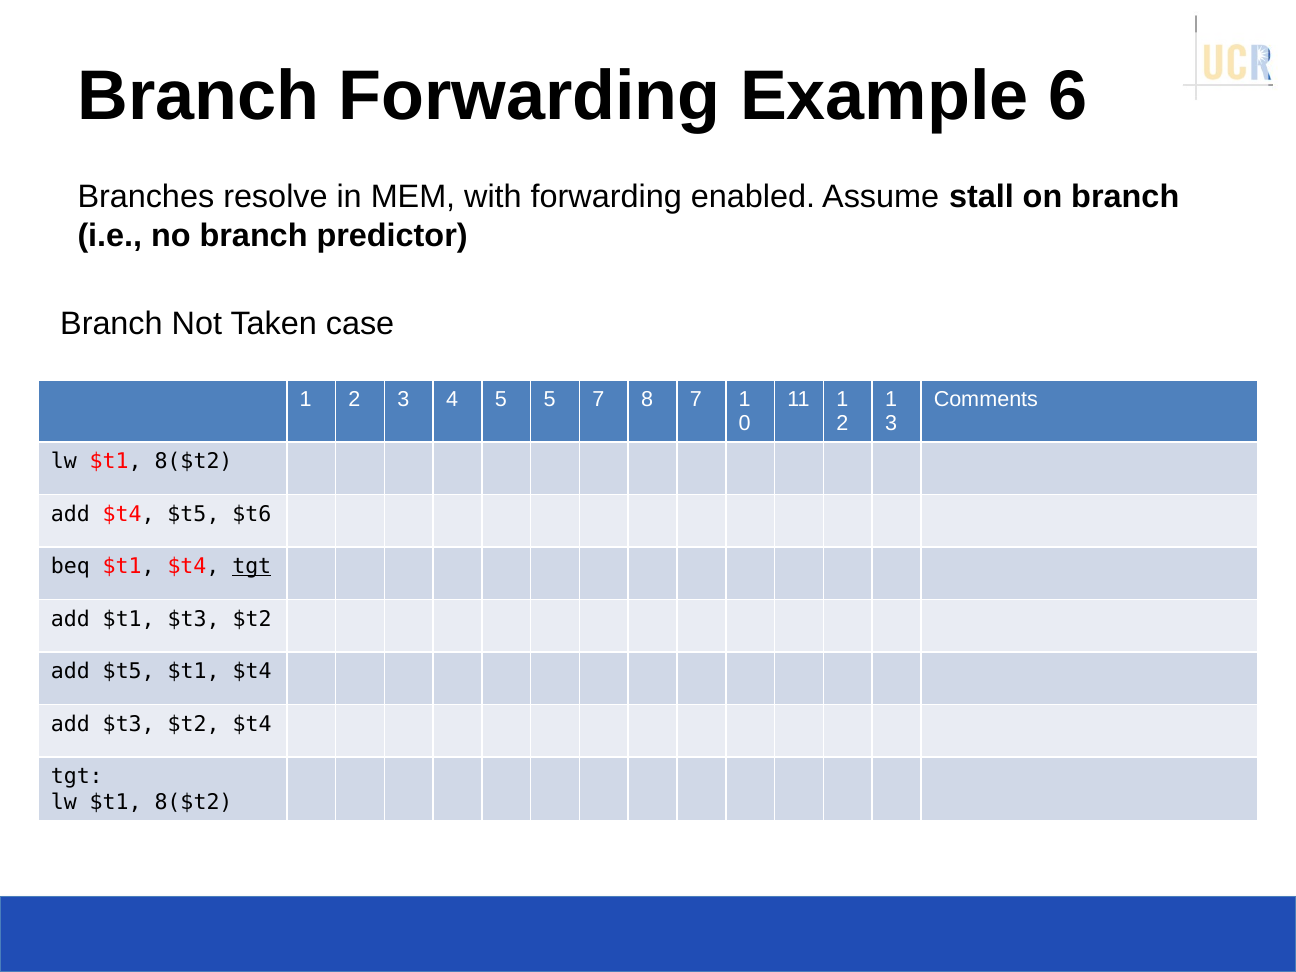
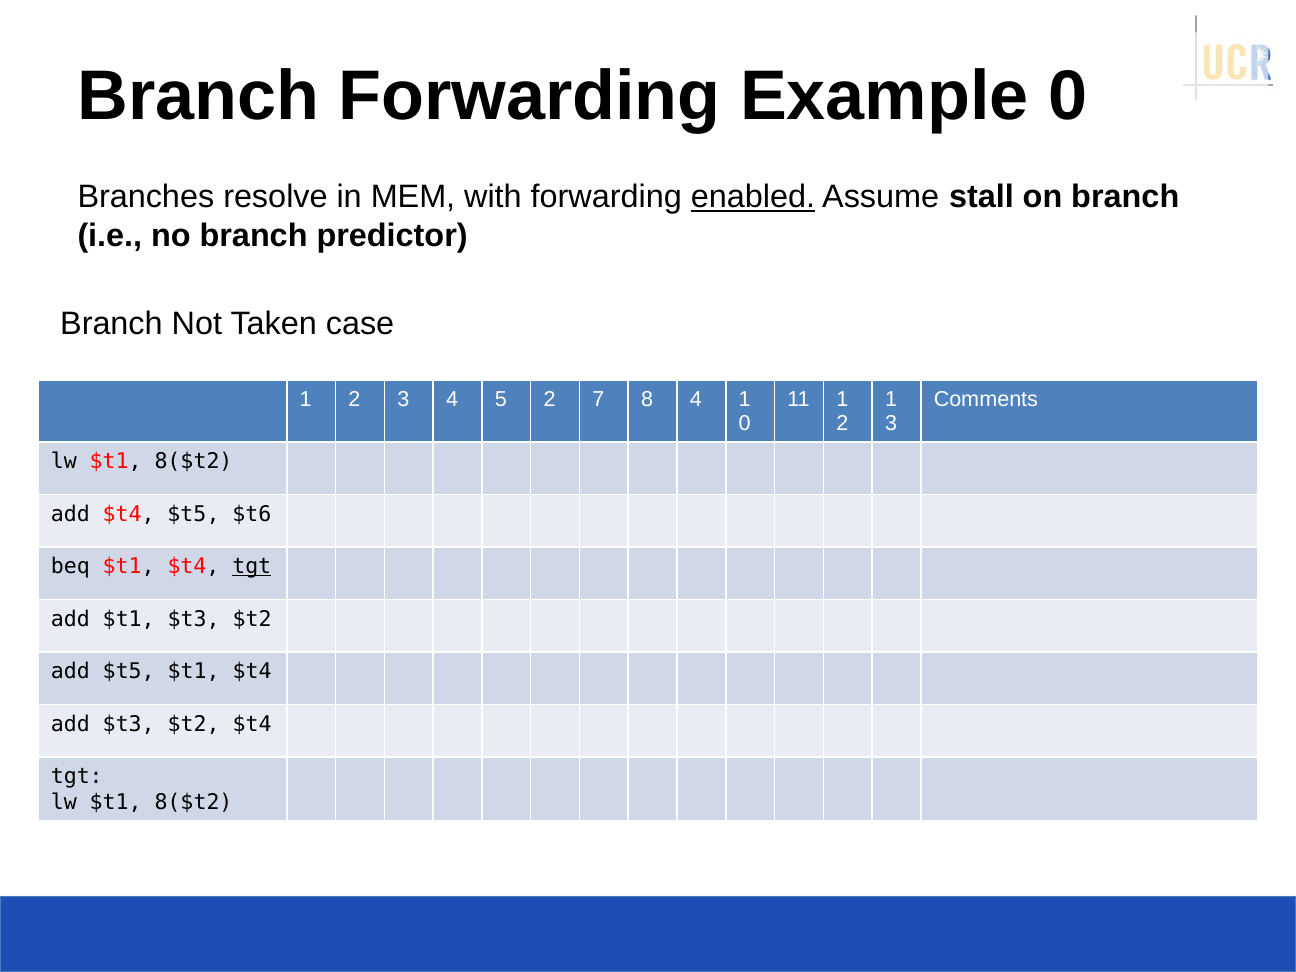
Example 6: 6 -> 0
enabled underline: none -> present
5 5: 5 -> 2
8 7: 7 -> 4
